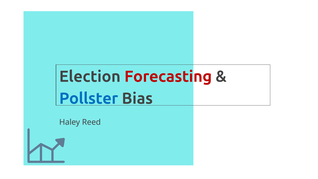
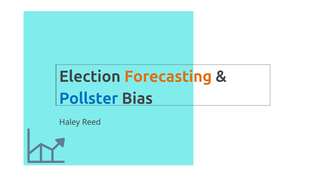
Forecasting colour: red -> orange
